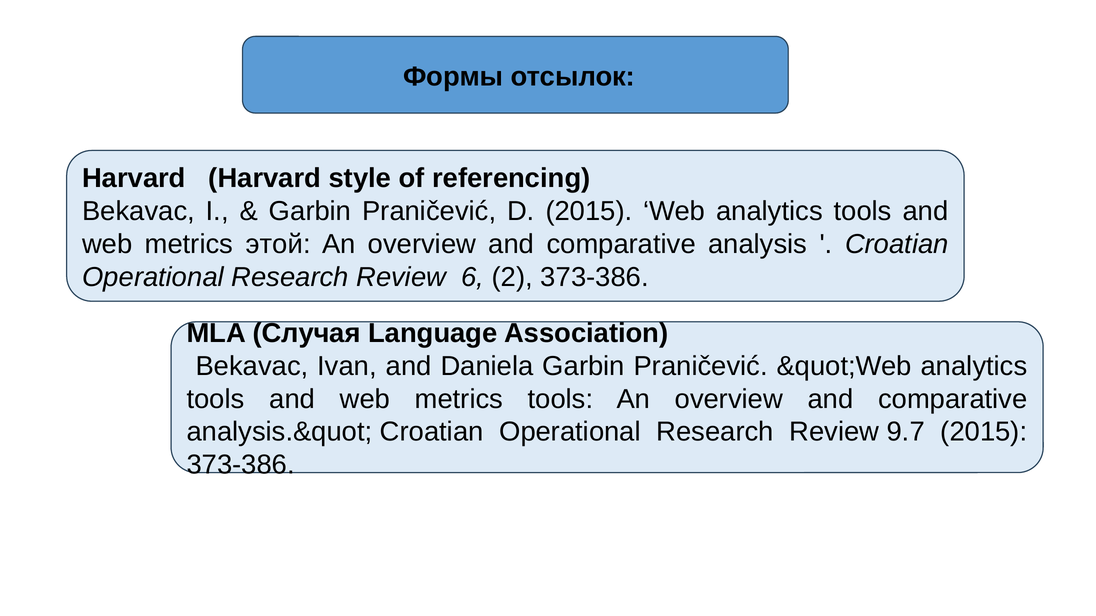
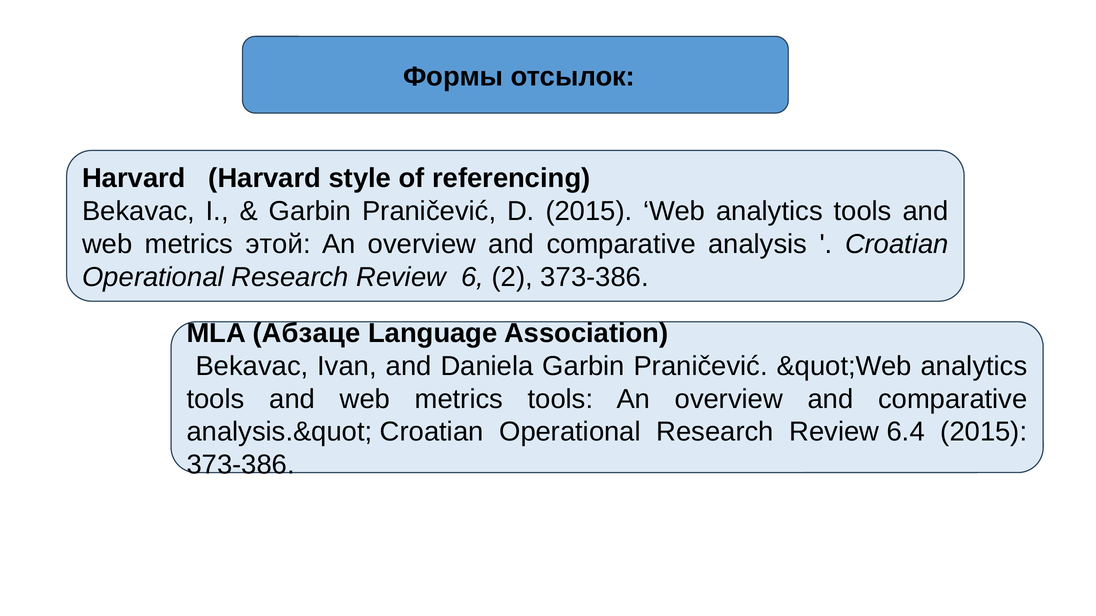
Случая: Случая -> Абзаце
9.7: 9.7 -> 6.4
